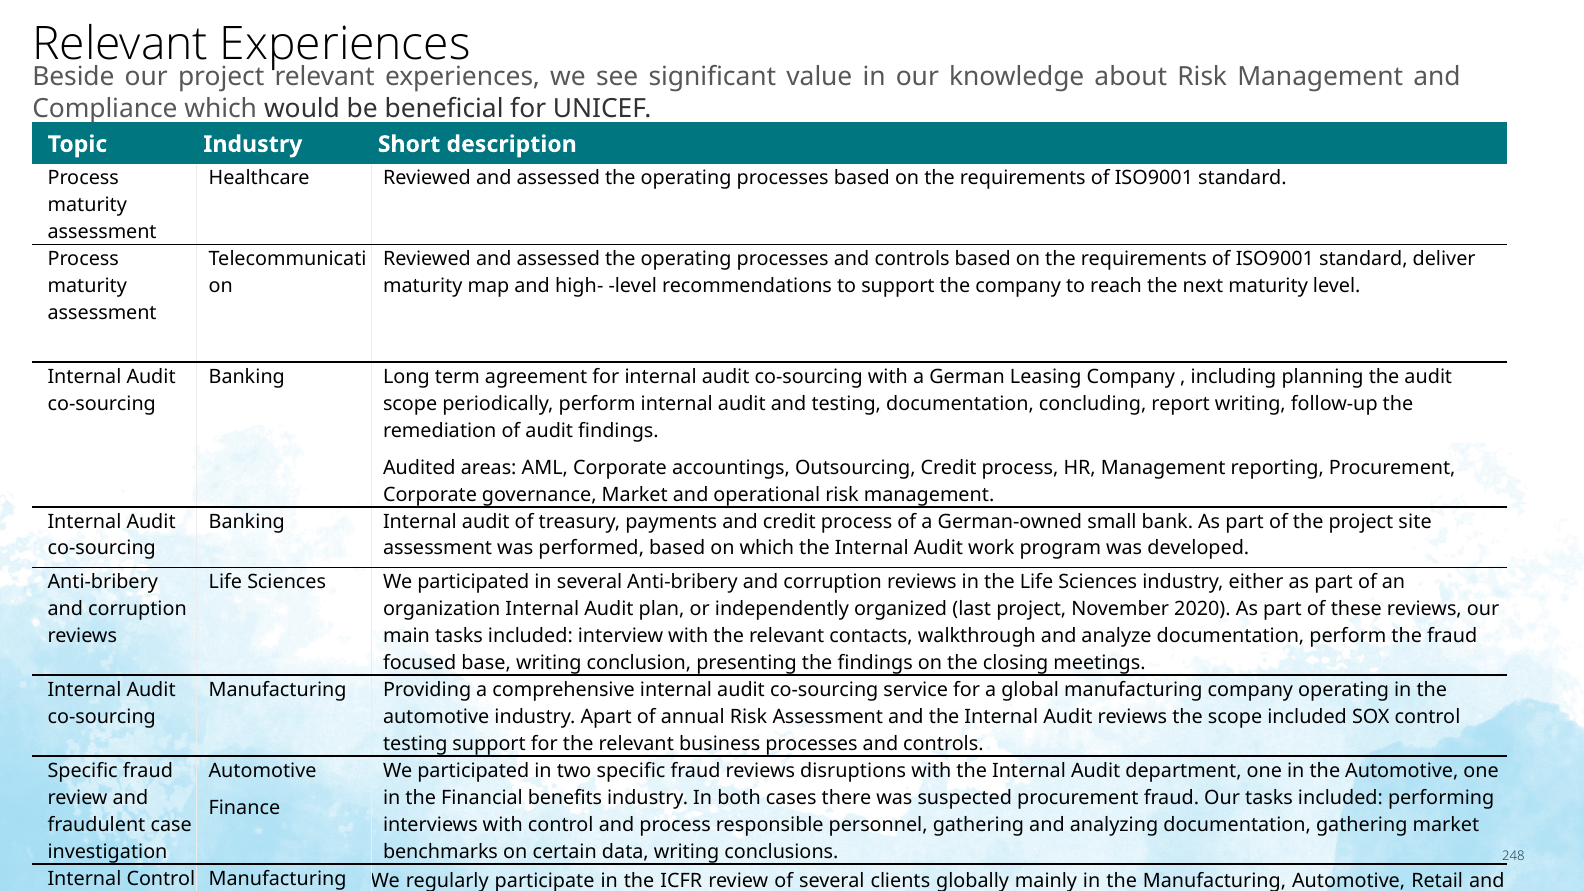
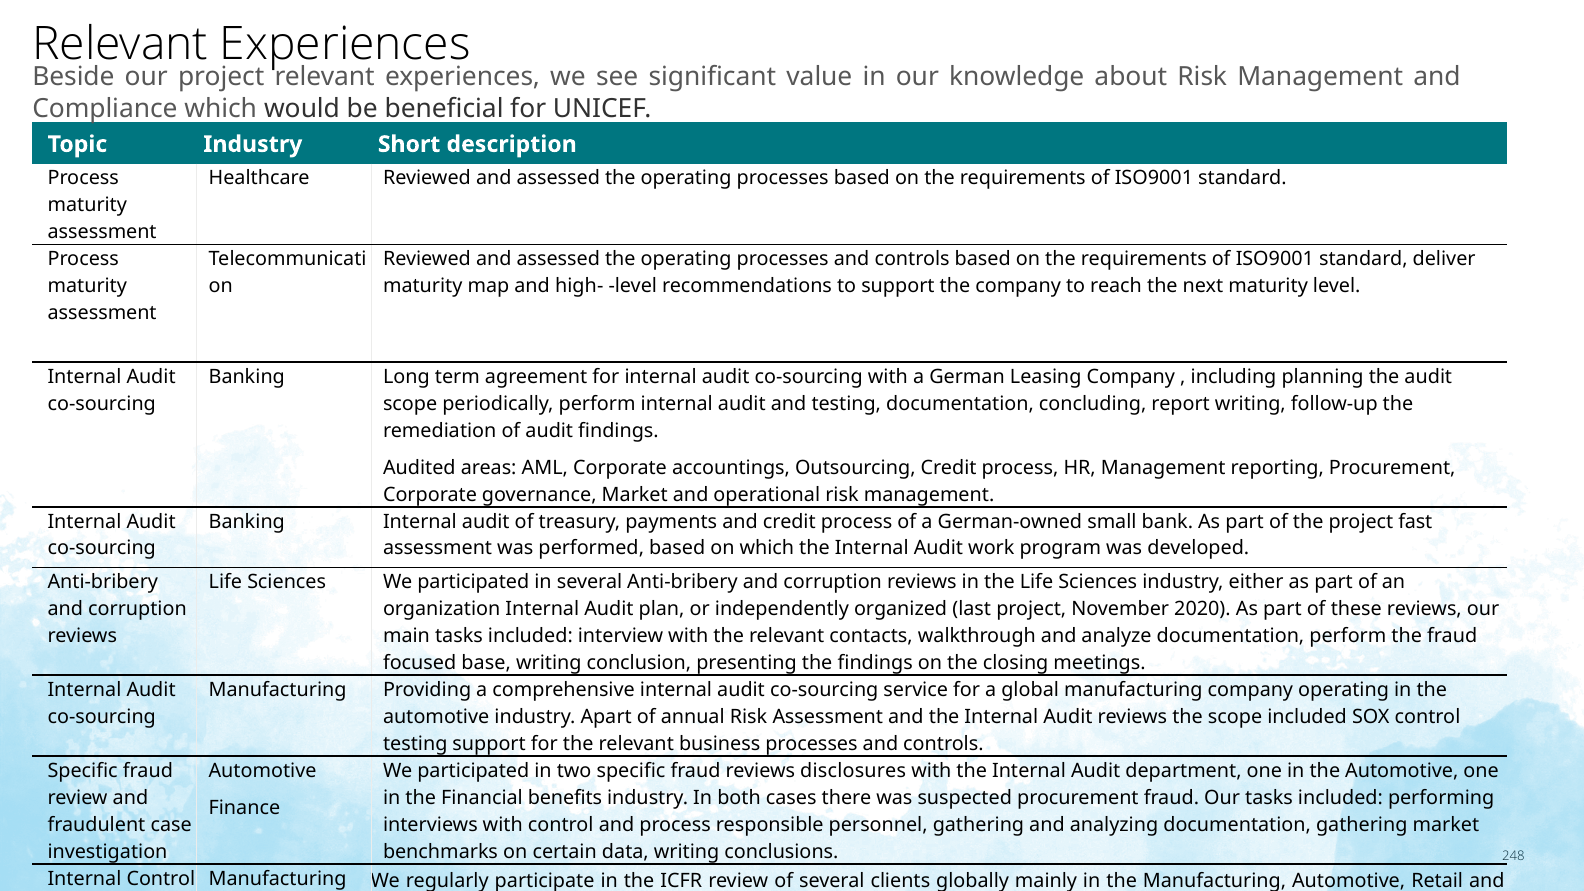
site: site -> fast
disruptions: disruptions -> disclosures
